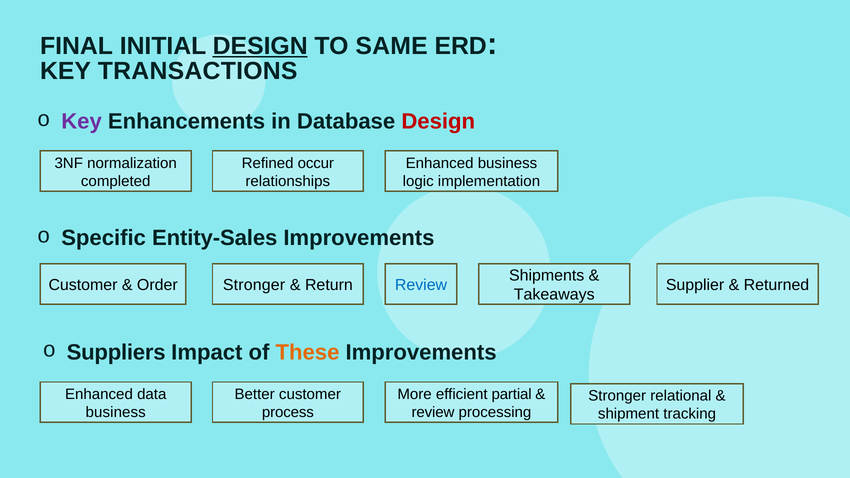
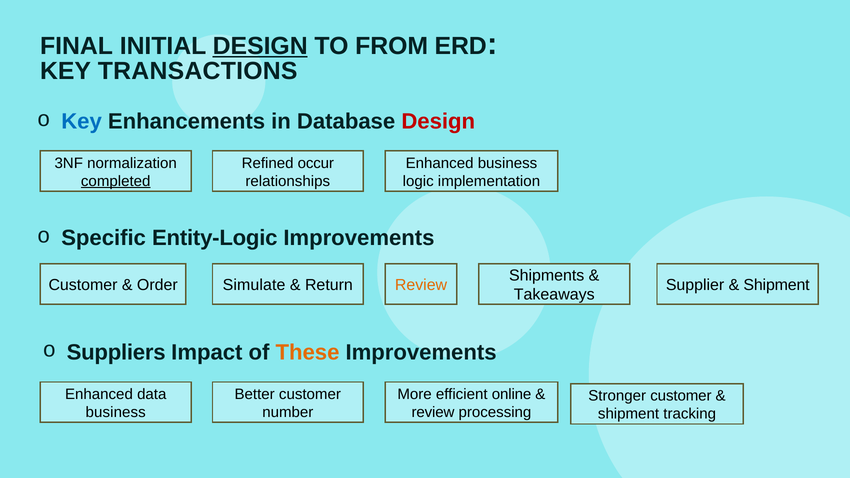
SAME: SAME -> FROM
Key at (82, 122) colour: purple -> blue
completed underline: none -> present
Entity-Sales: Entity-Sales -> Entity-Logic
Order Stronger: Stronger -> Simulate
Review at (421, 285) colour: blue -> orange
Returned at (776, 285): Returned -> Shipment
partial: partial -> online
Stronger relational: relational -> customer
process: process -> number
